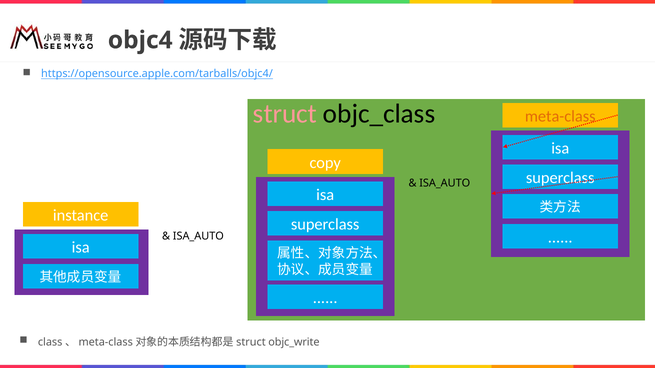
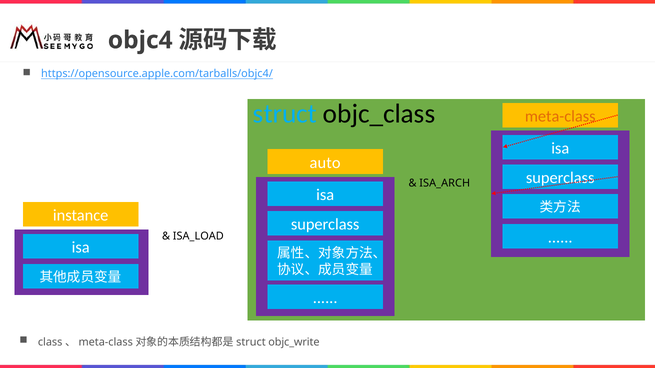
struct colour: pink -> light blue
copy: copy -> auto
ISA_AUTO at (445, 183): ISA_AUTO -> ISA_ARCH
ISA_AUTO at (198, 236): ISA_AUTO -> ISA_LOAD
